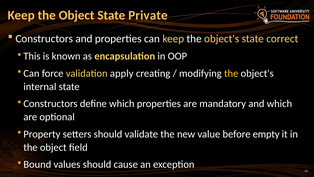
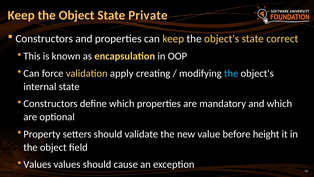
the at (231, 73) colour: yellow -> light blue
empty: empty -> height
Bound at (37, 164): Bound -> Values
